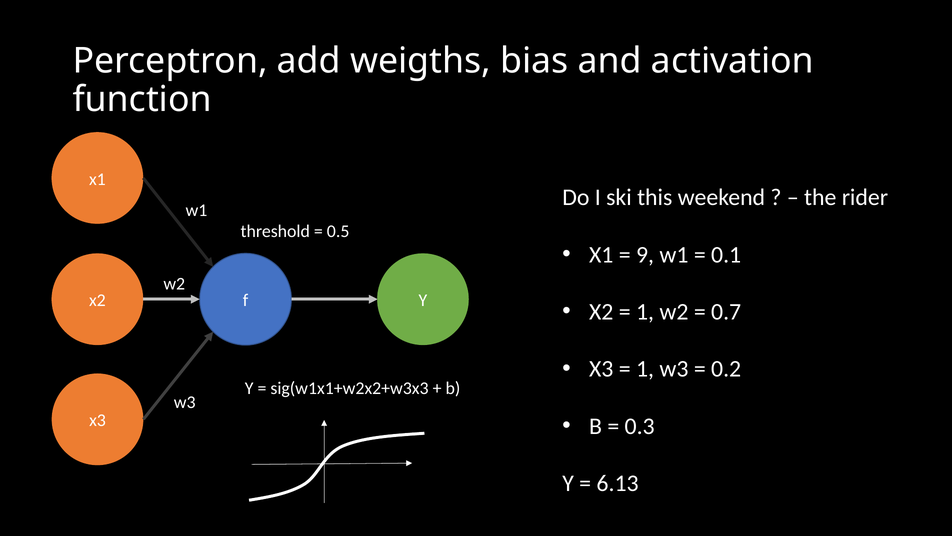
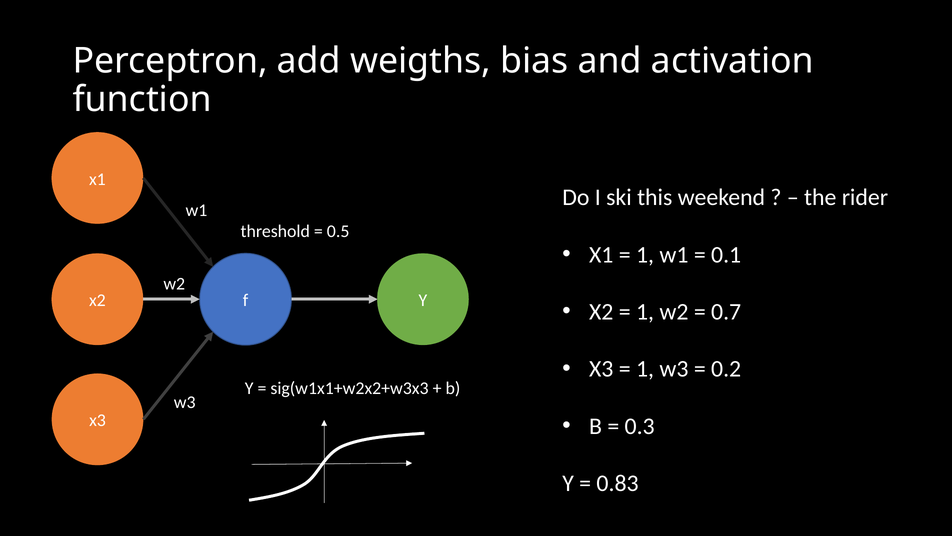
9 at (645, 254): 9 -> 1
6.13: 6.13 -> 0.83
